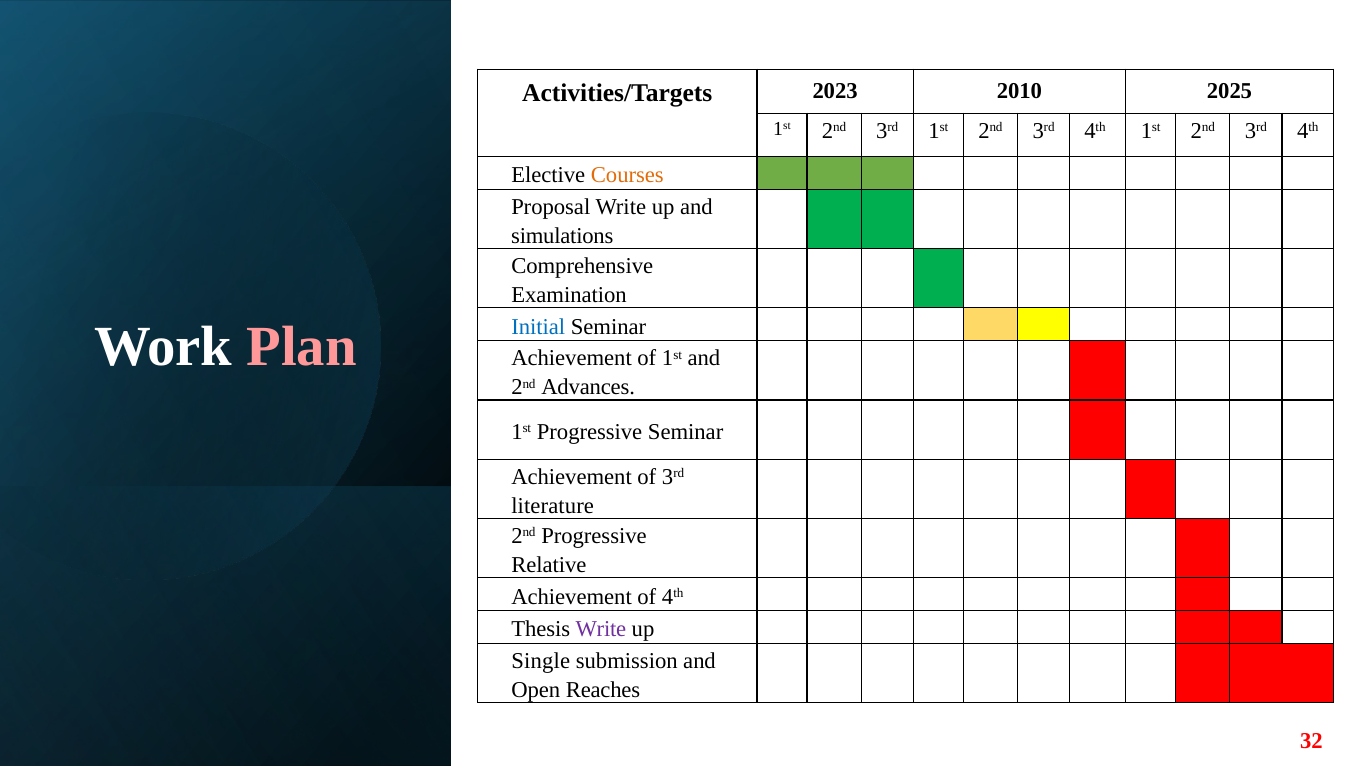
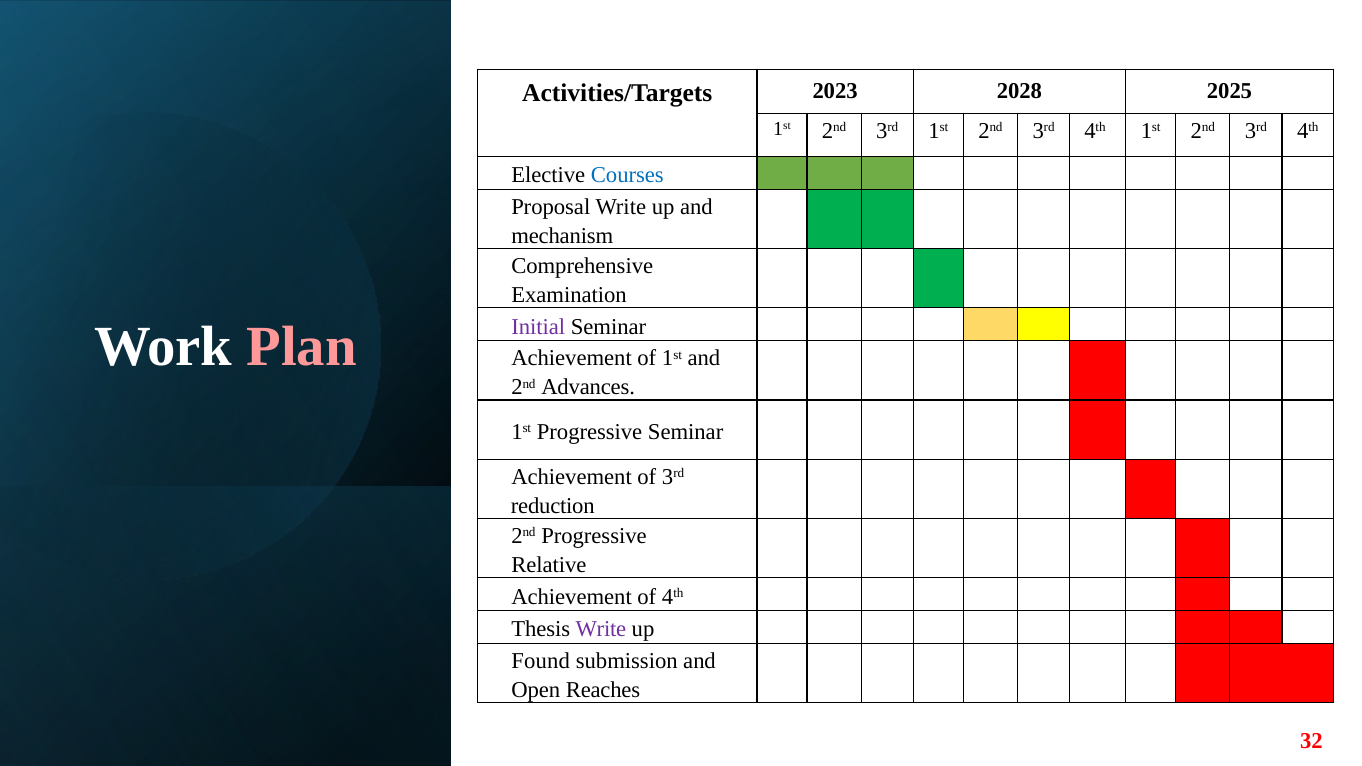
2010: 2010 -> 2028
Courses colour: orange -> blue
simulations: simulations -> mechanism
Initial colour: blue -> purple
literature: literature -> reduction
Single: Single -> Found
